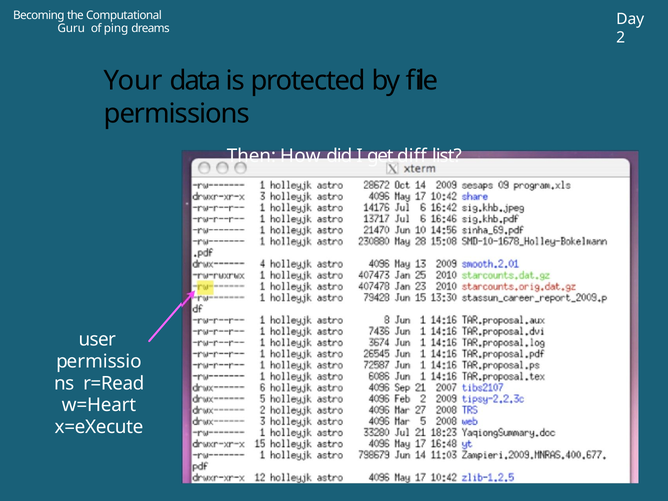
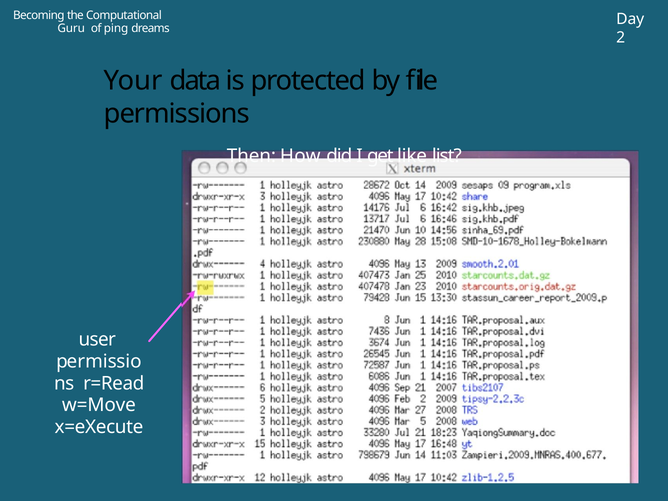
diff: diff -> like
w=Heart: w=Heart -> w=Move
